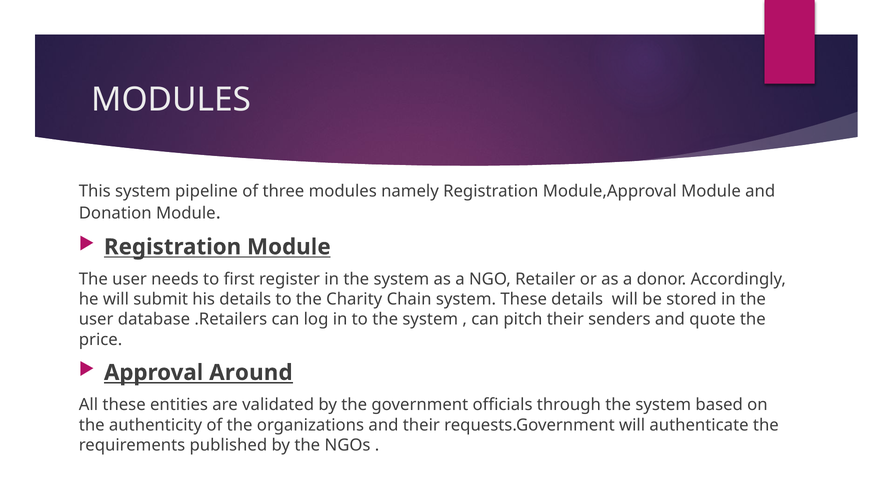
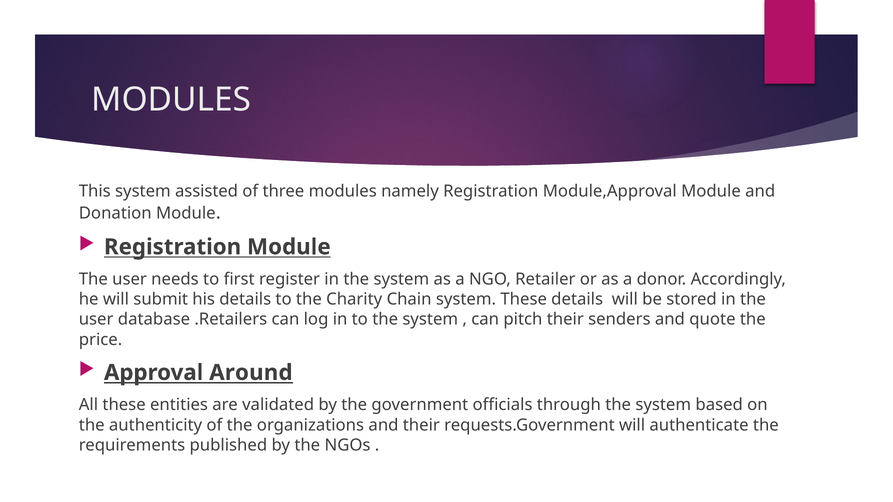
pipeline: pipeline -> assisted
